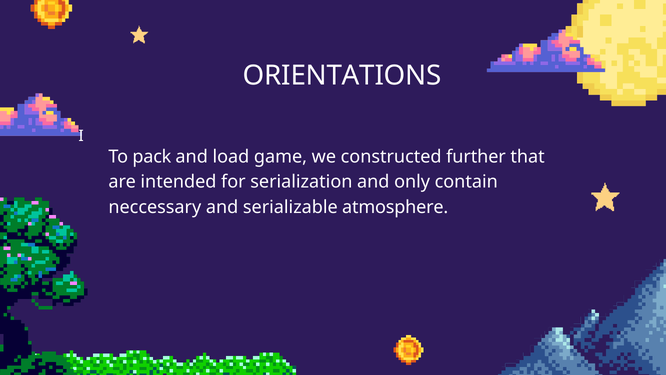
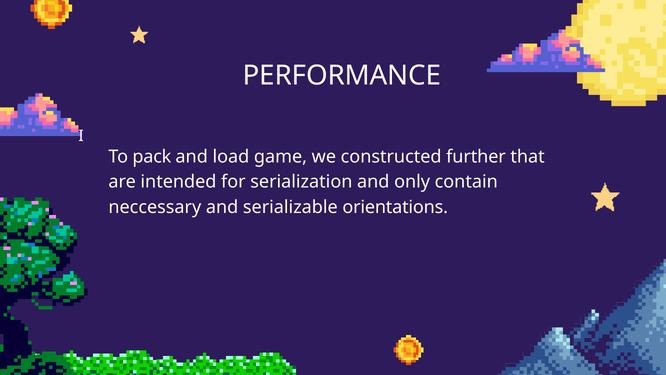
ORIENTATIONS: ORIENTATIONS -> PERFORMANCE
atmosphere: atmosphere -> orientations
